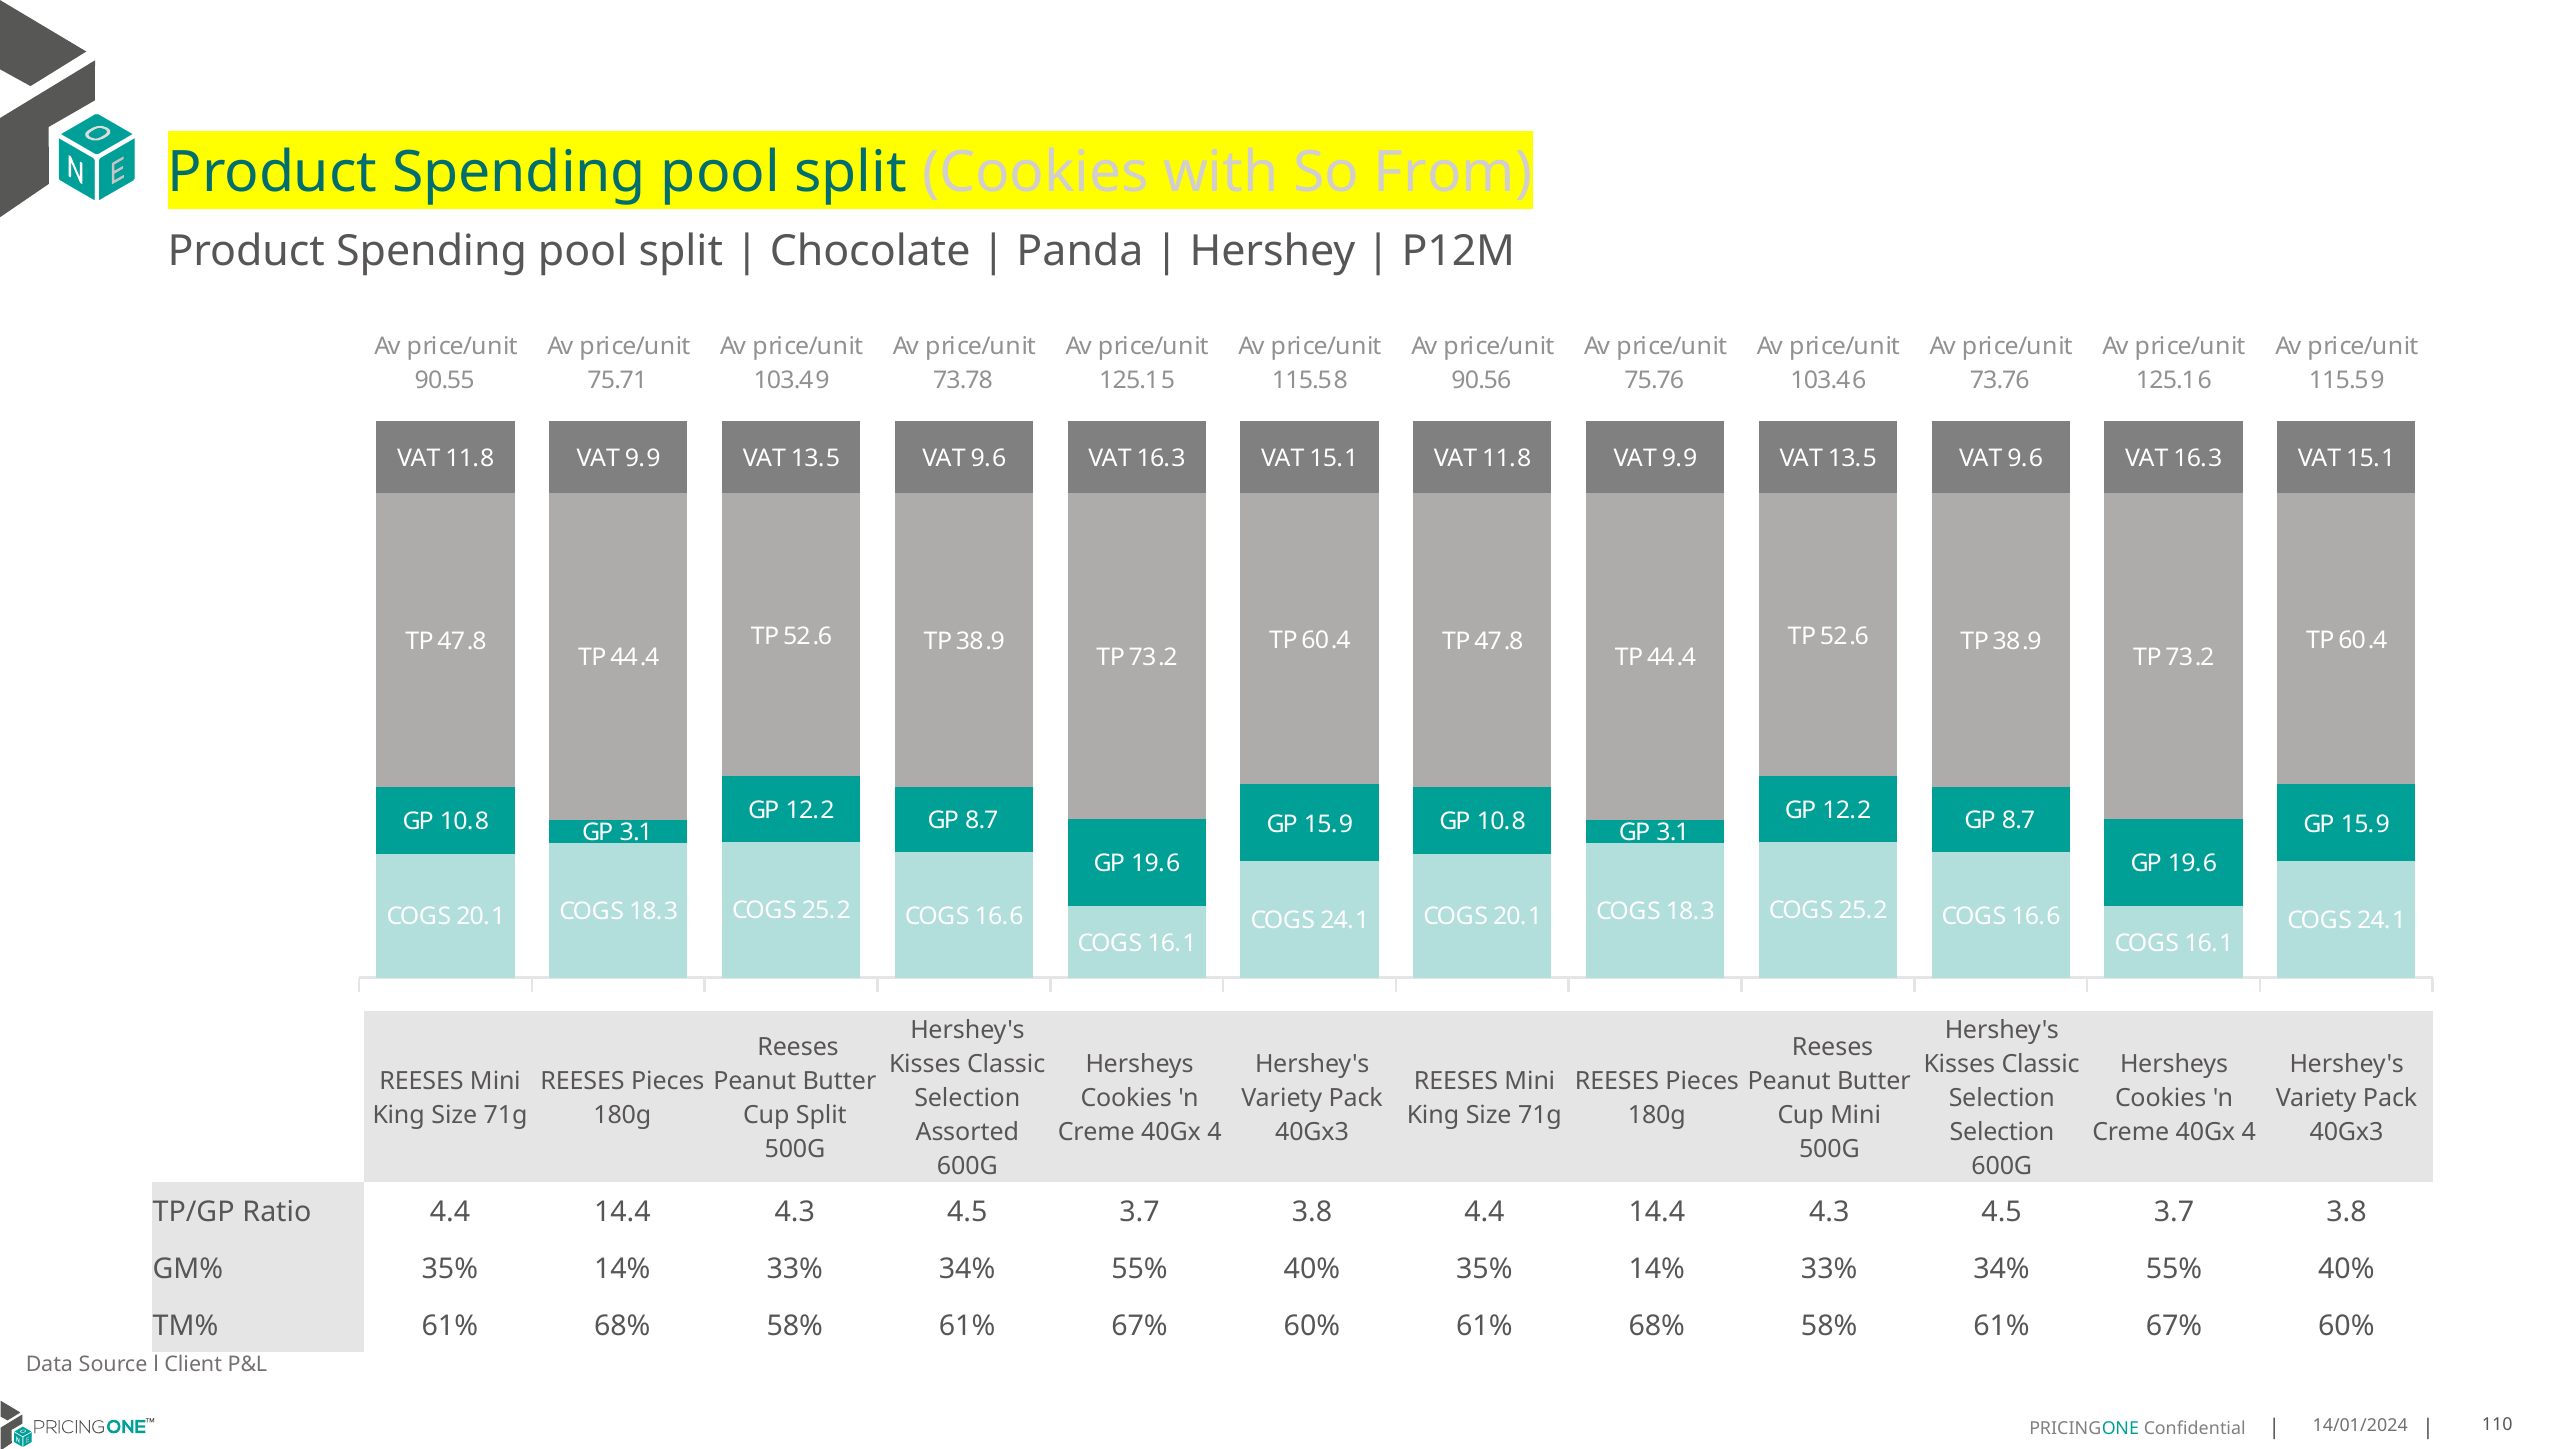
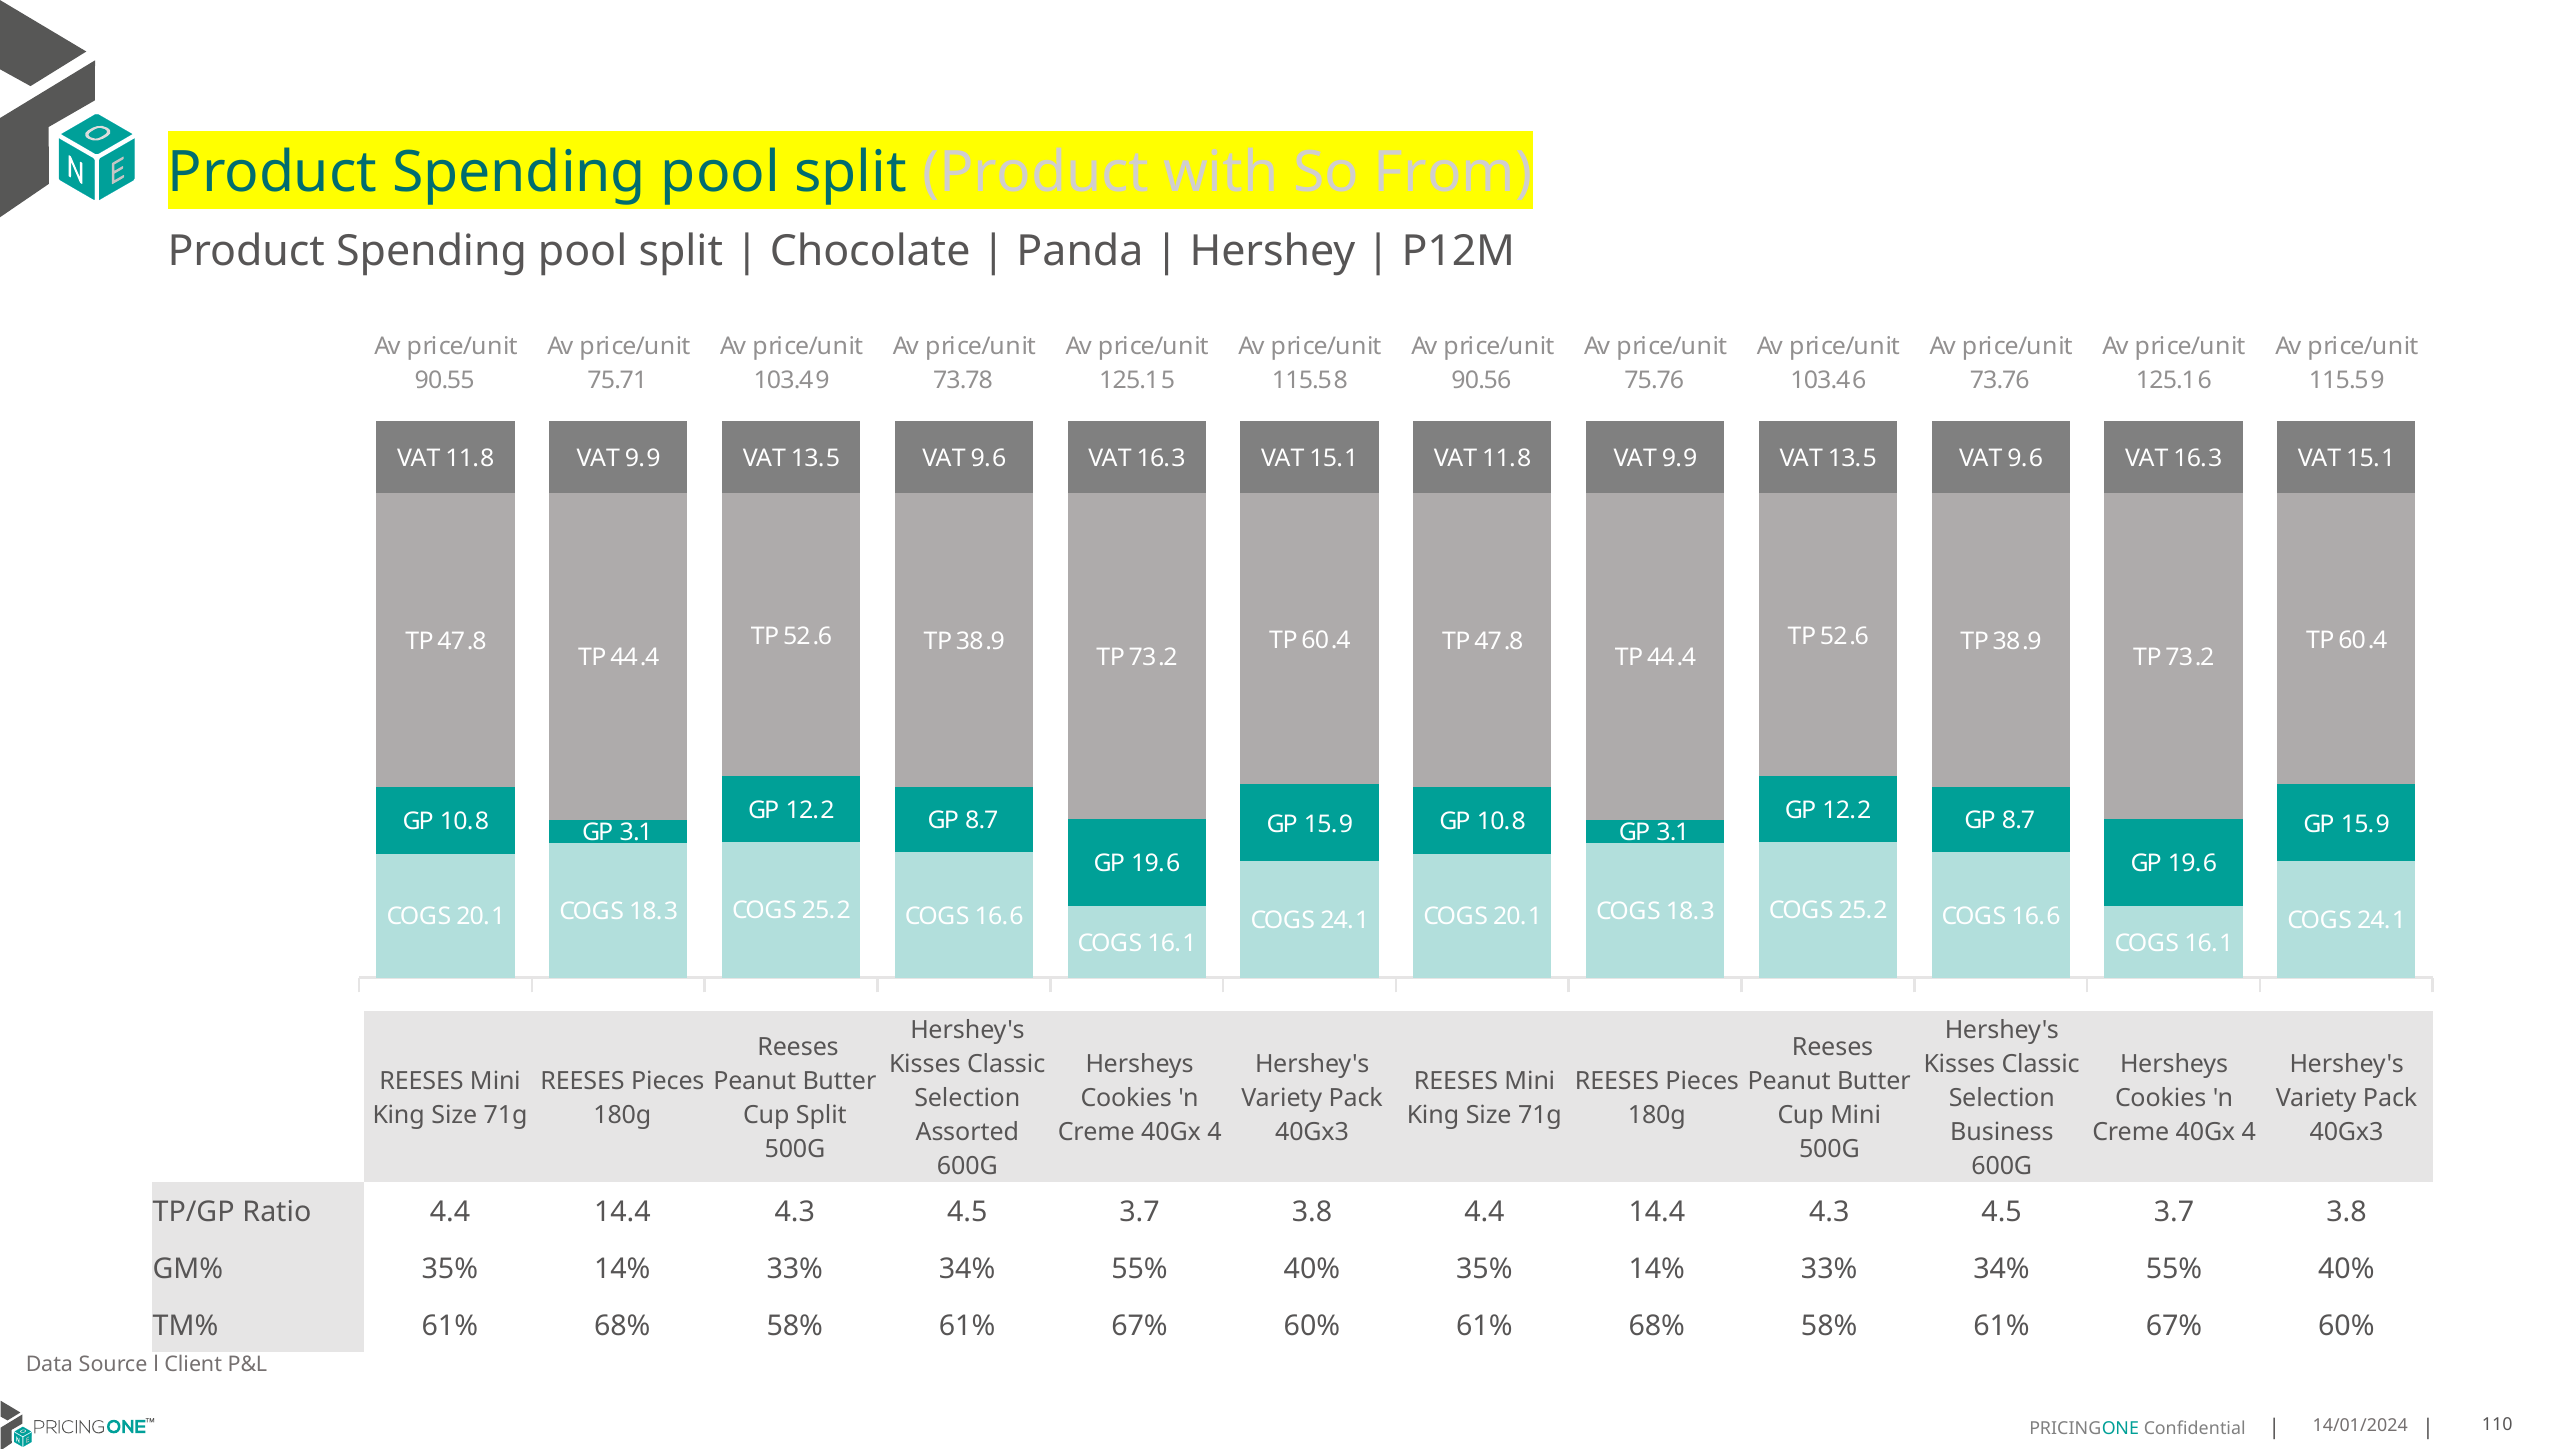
split Cookies: Cookies -> Product
Selection at (2002, 1132): Selection -> Business
